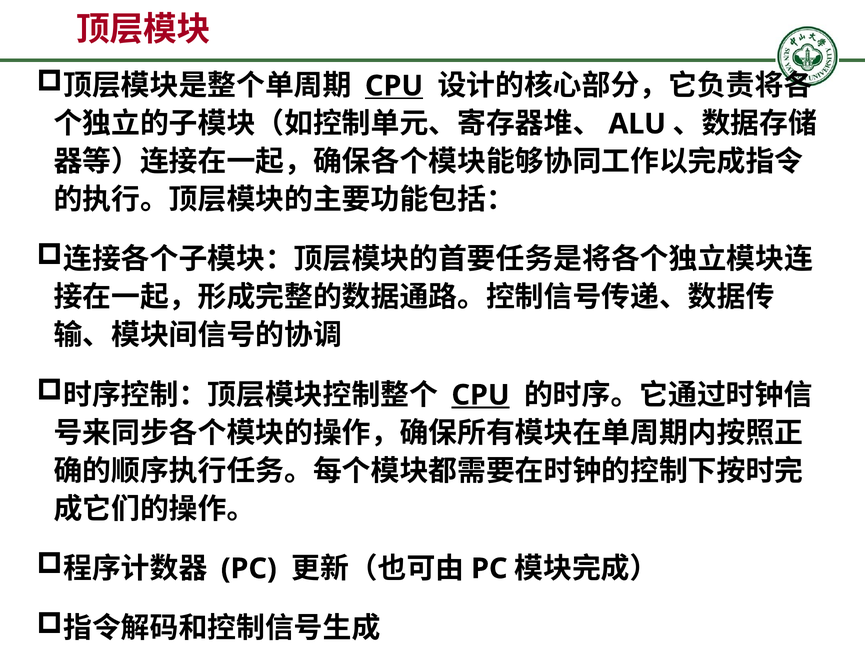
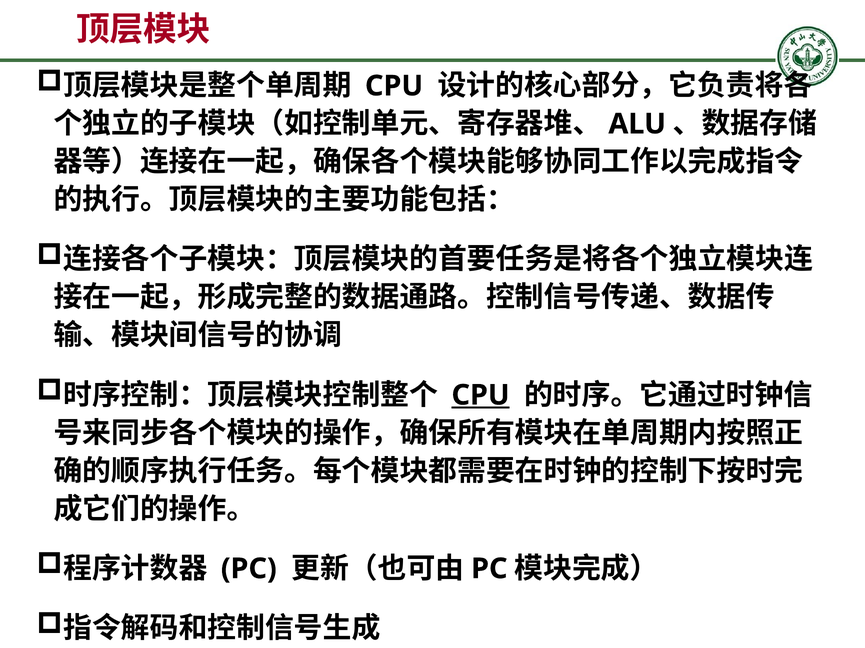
CPU at (394, 86) underline: present -> none
